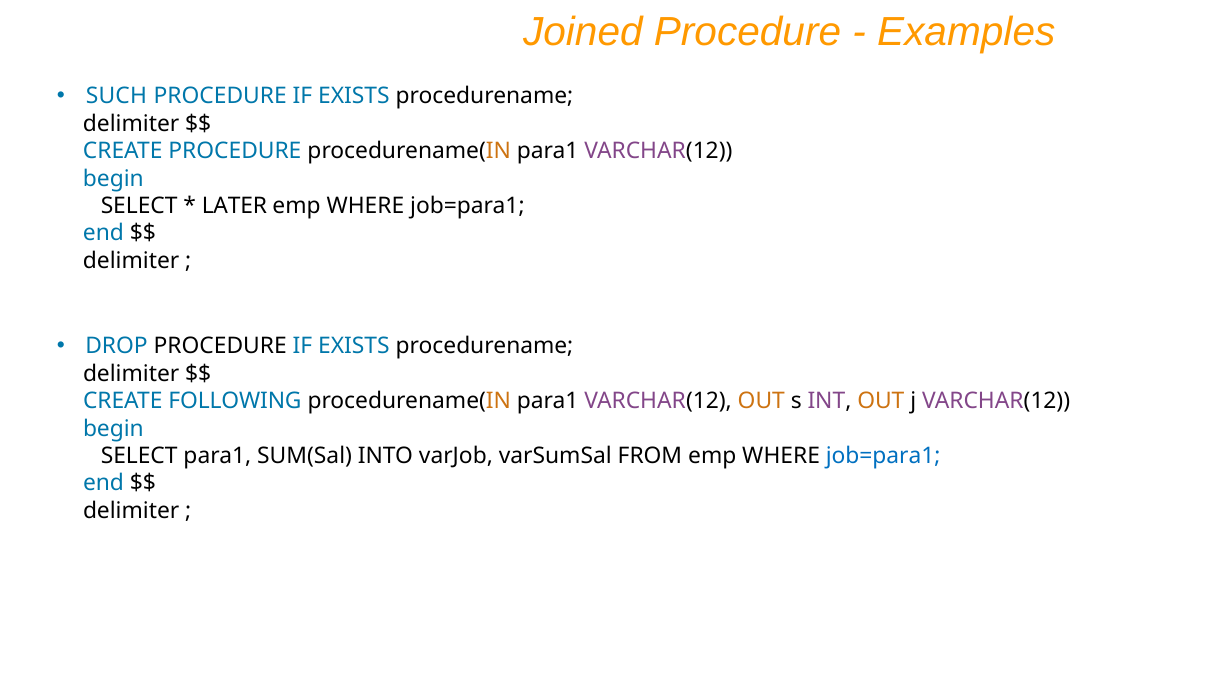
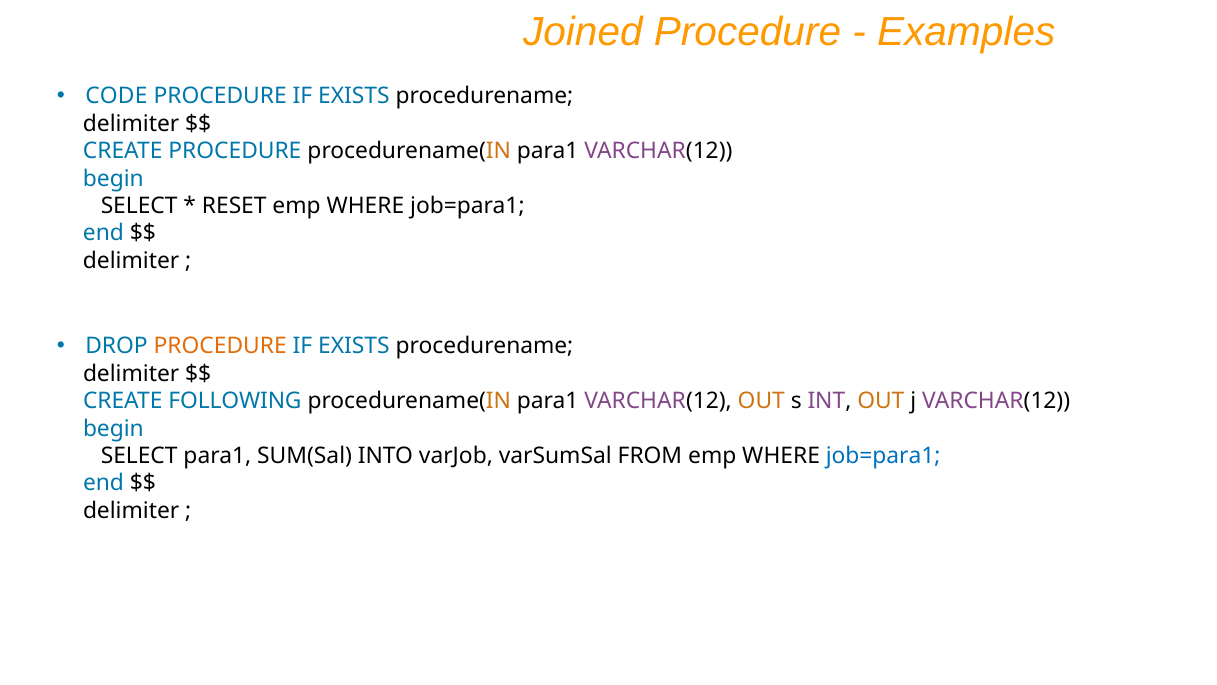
SUCH: SUCH -> CODE
LATER: LATER -> RESET
PROCEDURE at (220, 346) colour: black -> orange
